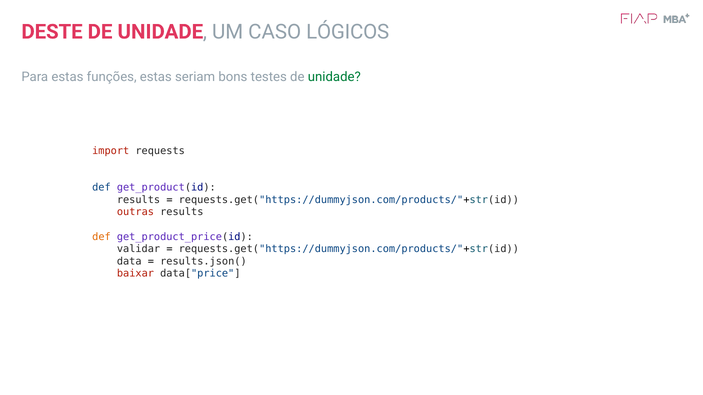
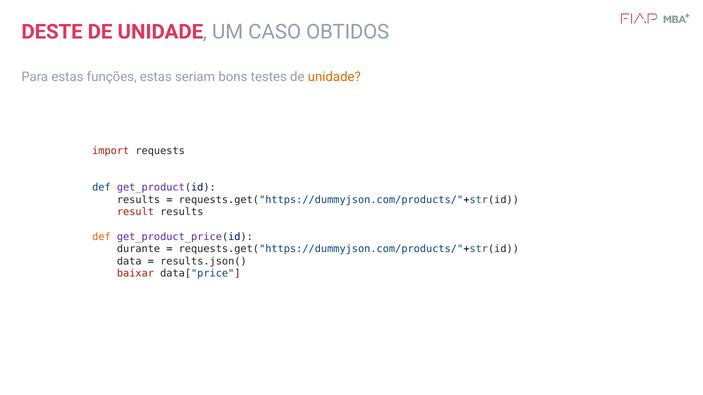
LÓGICOS: LÓGICOS -> OBTIDOS
unidade at (334, 77) colour: green -> orange
outras: outras -> result
validar: validar -> durante
